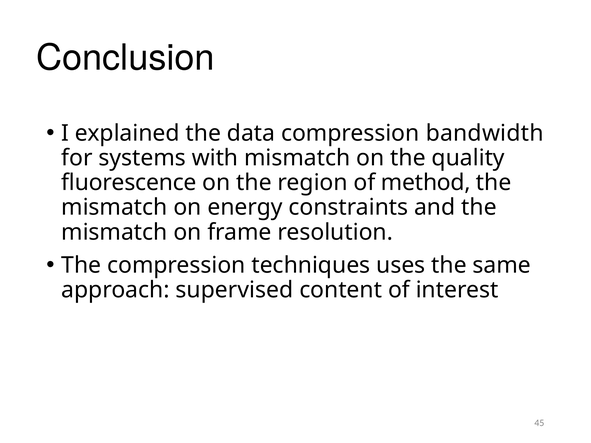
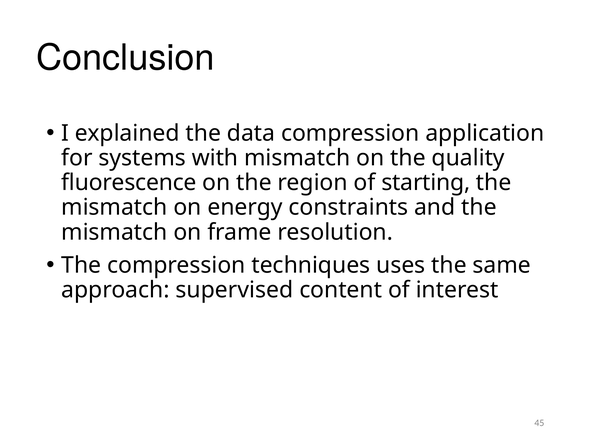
bandwidth: bandwidth -> application
method: method -> starting
